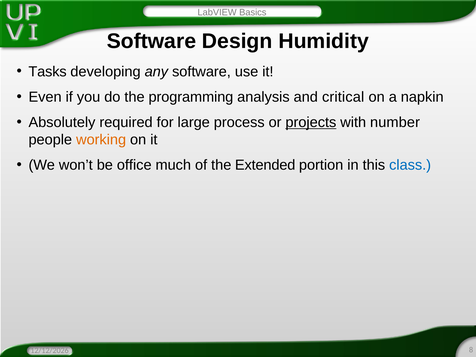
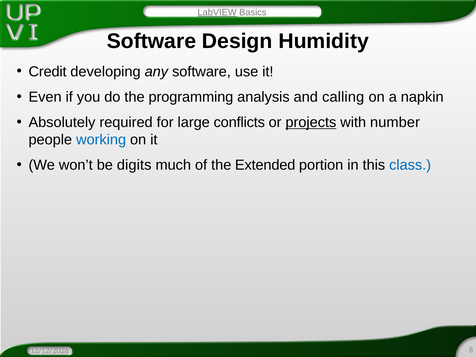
LabVIEW underline: none -> present
Tasks: Tasks -> Credit
critical: critical -> calling
process: process -> conflicts
working colour: orange -> blue
office: office -> digits
